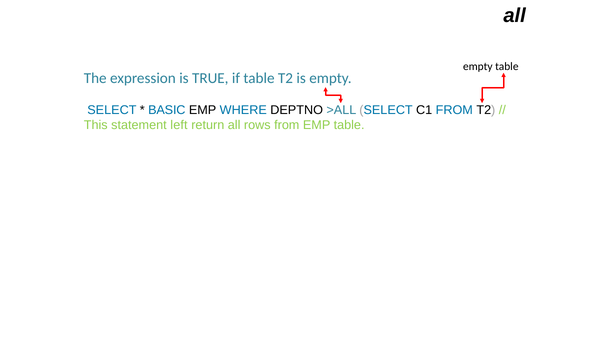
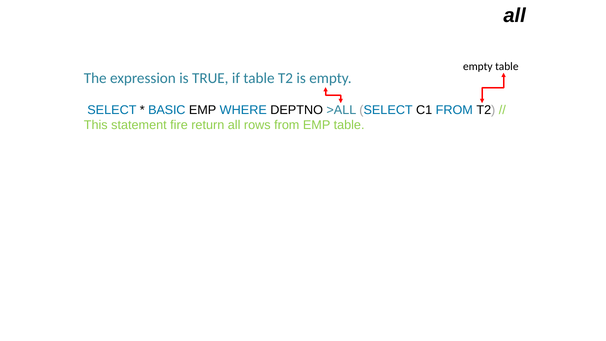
left: left -> fire
